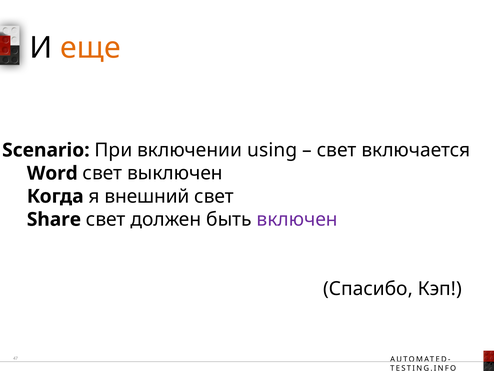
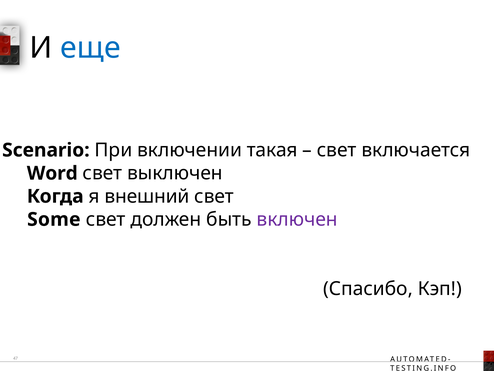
еще colour: orange -> blue
using: using -> такая
Share: Share -> Some
